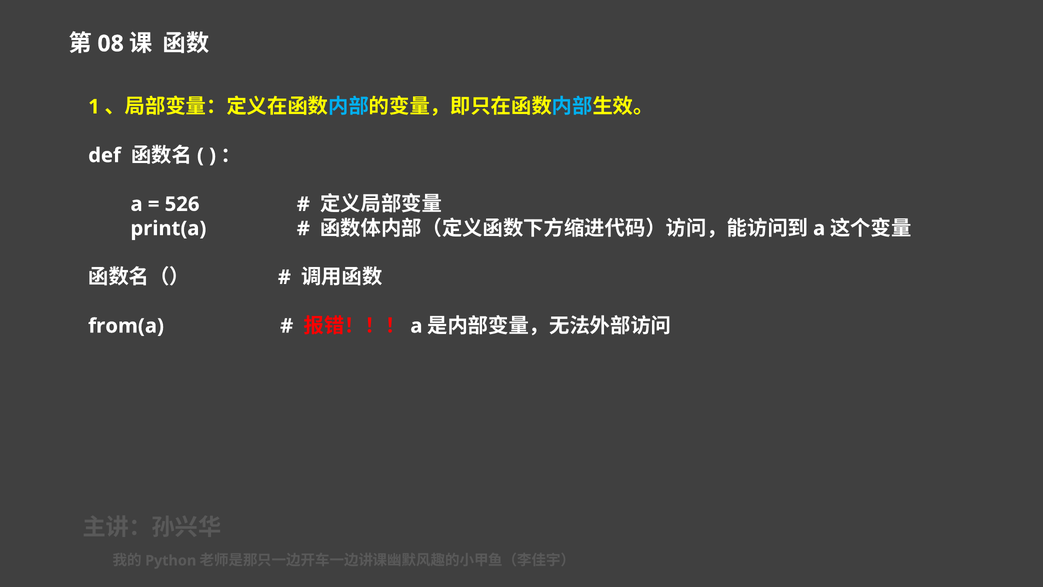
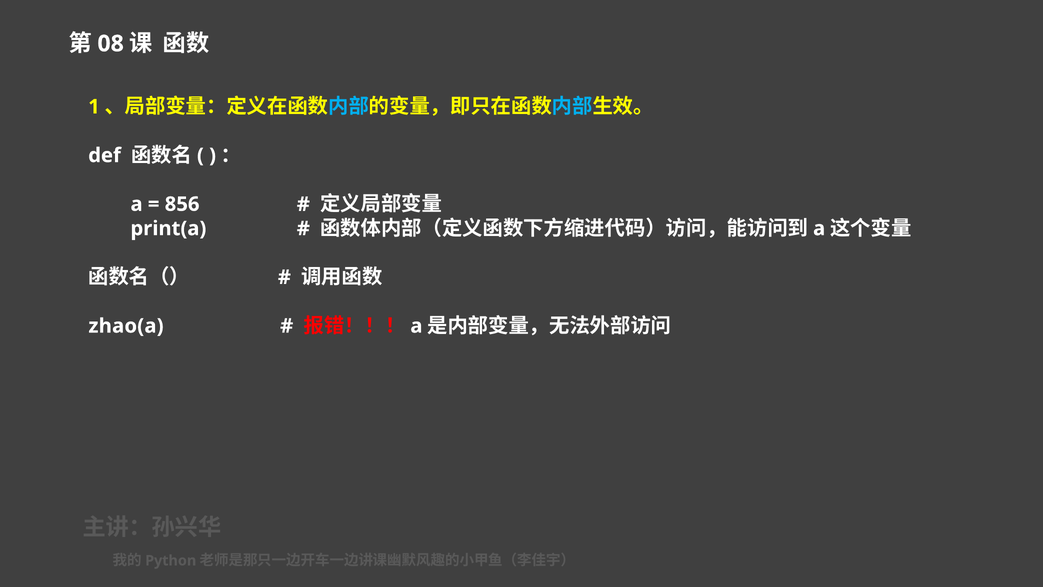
526: 526 -> 856
from(a: from(a -> zhao(a
